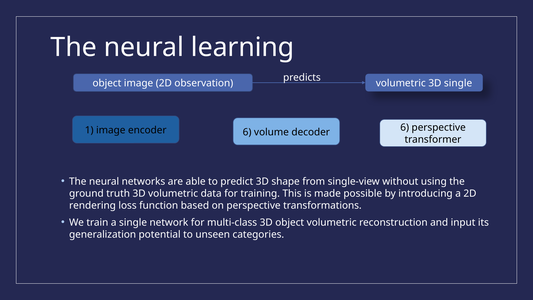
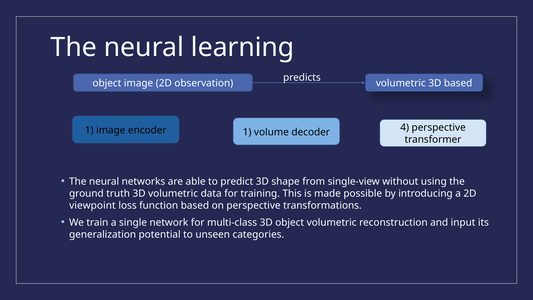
3D single: single -> based
encoder 6: 6 -> 1
decoder 6: 6 -> 4
rendering: rendering -> viewpoint
